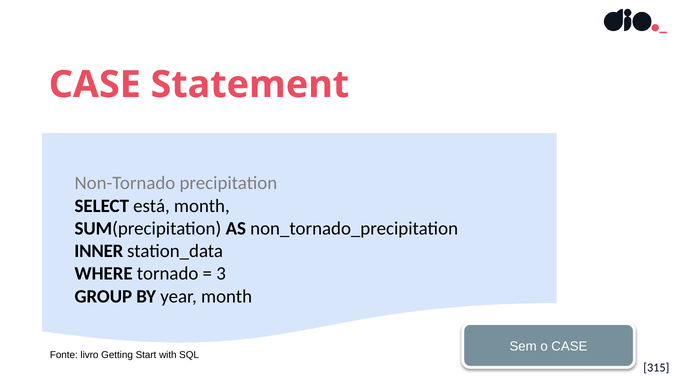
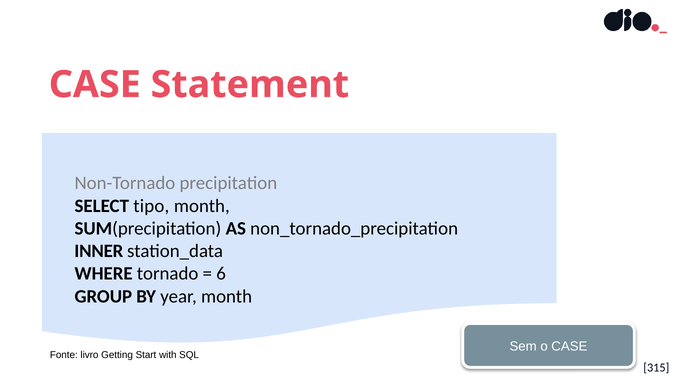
está: está -> tipo
3: 3 -> 6
